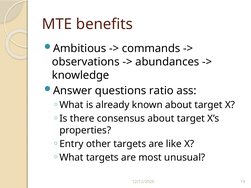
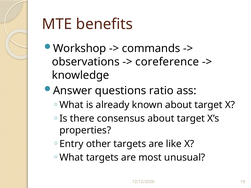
Ambitious: Ambitious -> Workshop
abundances: abundances -> coreference
